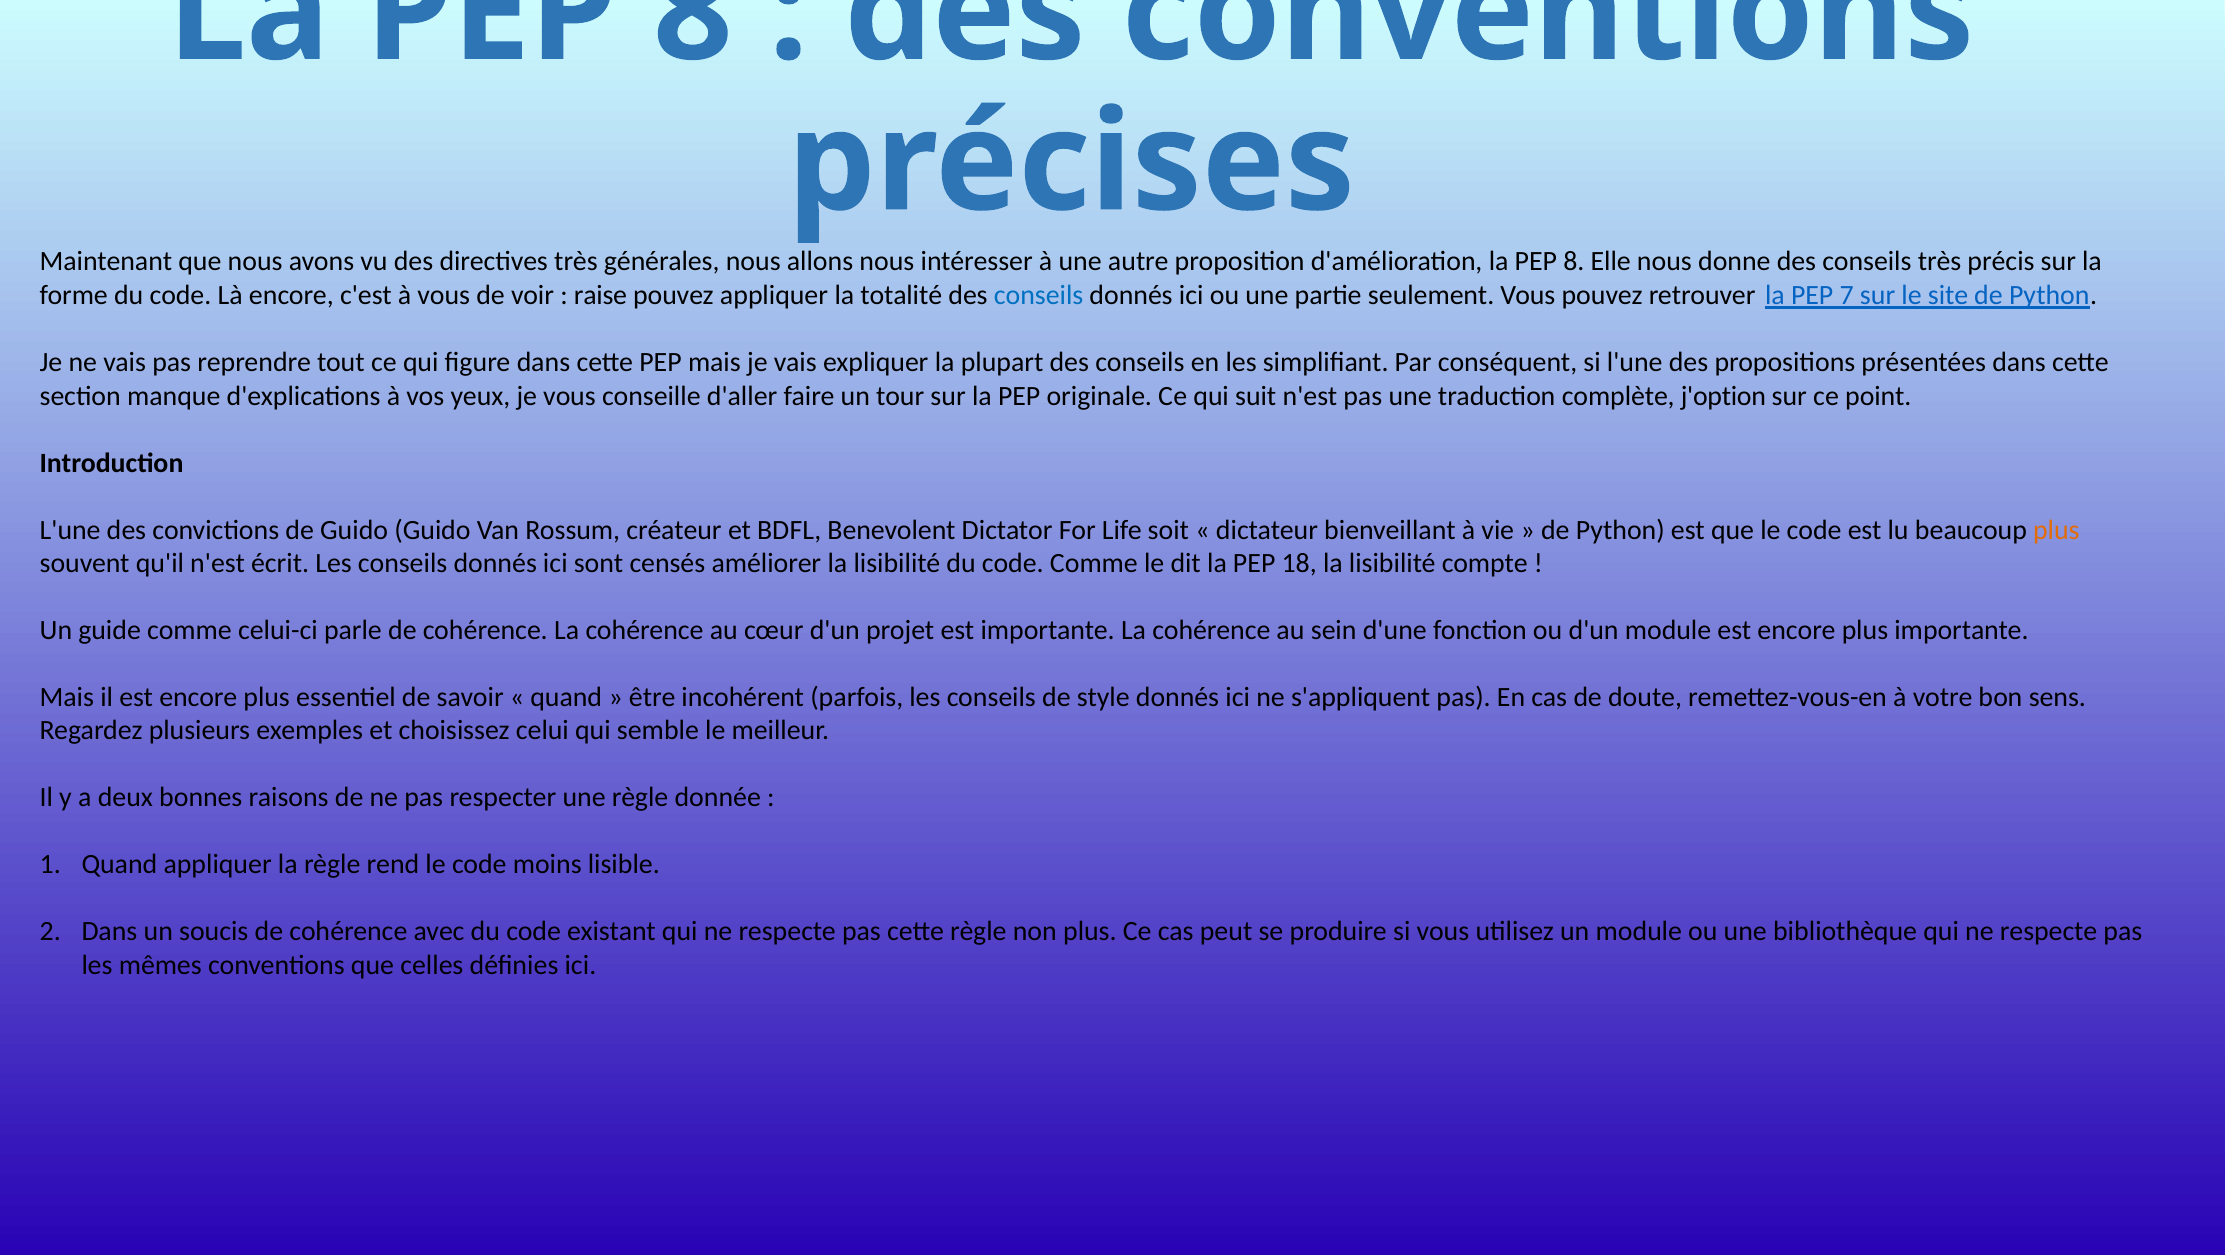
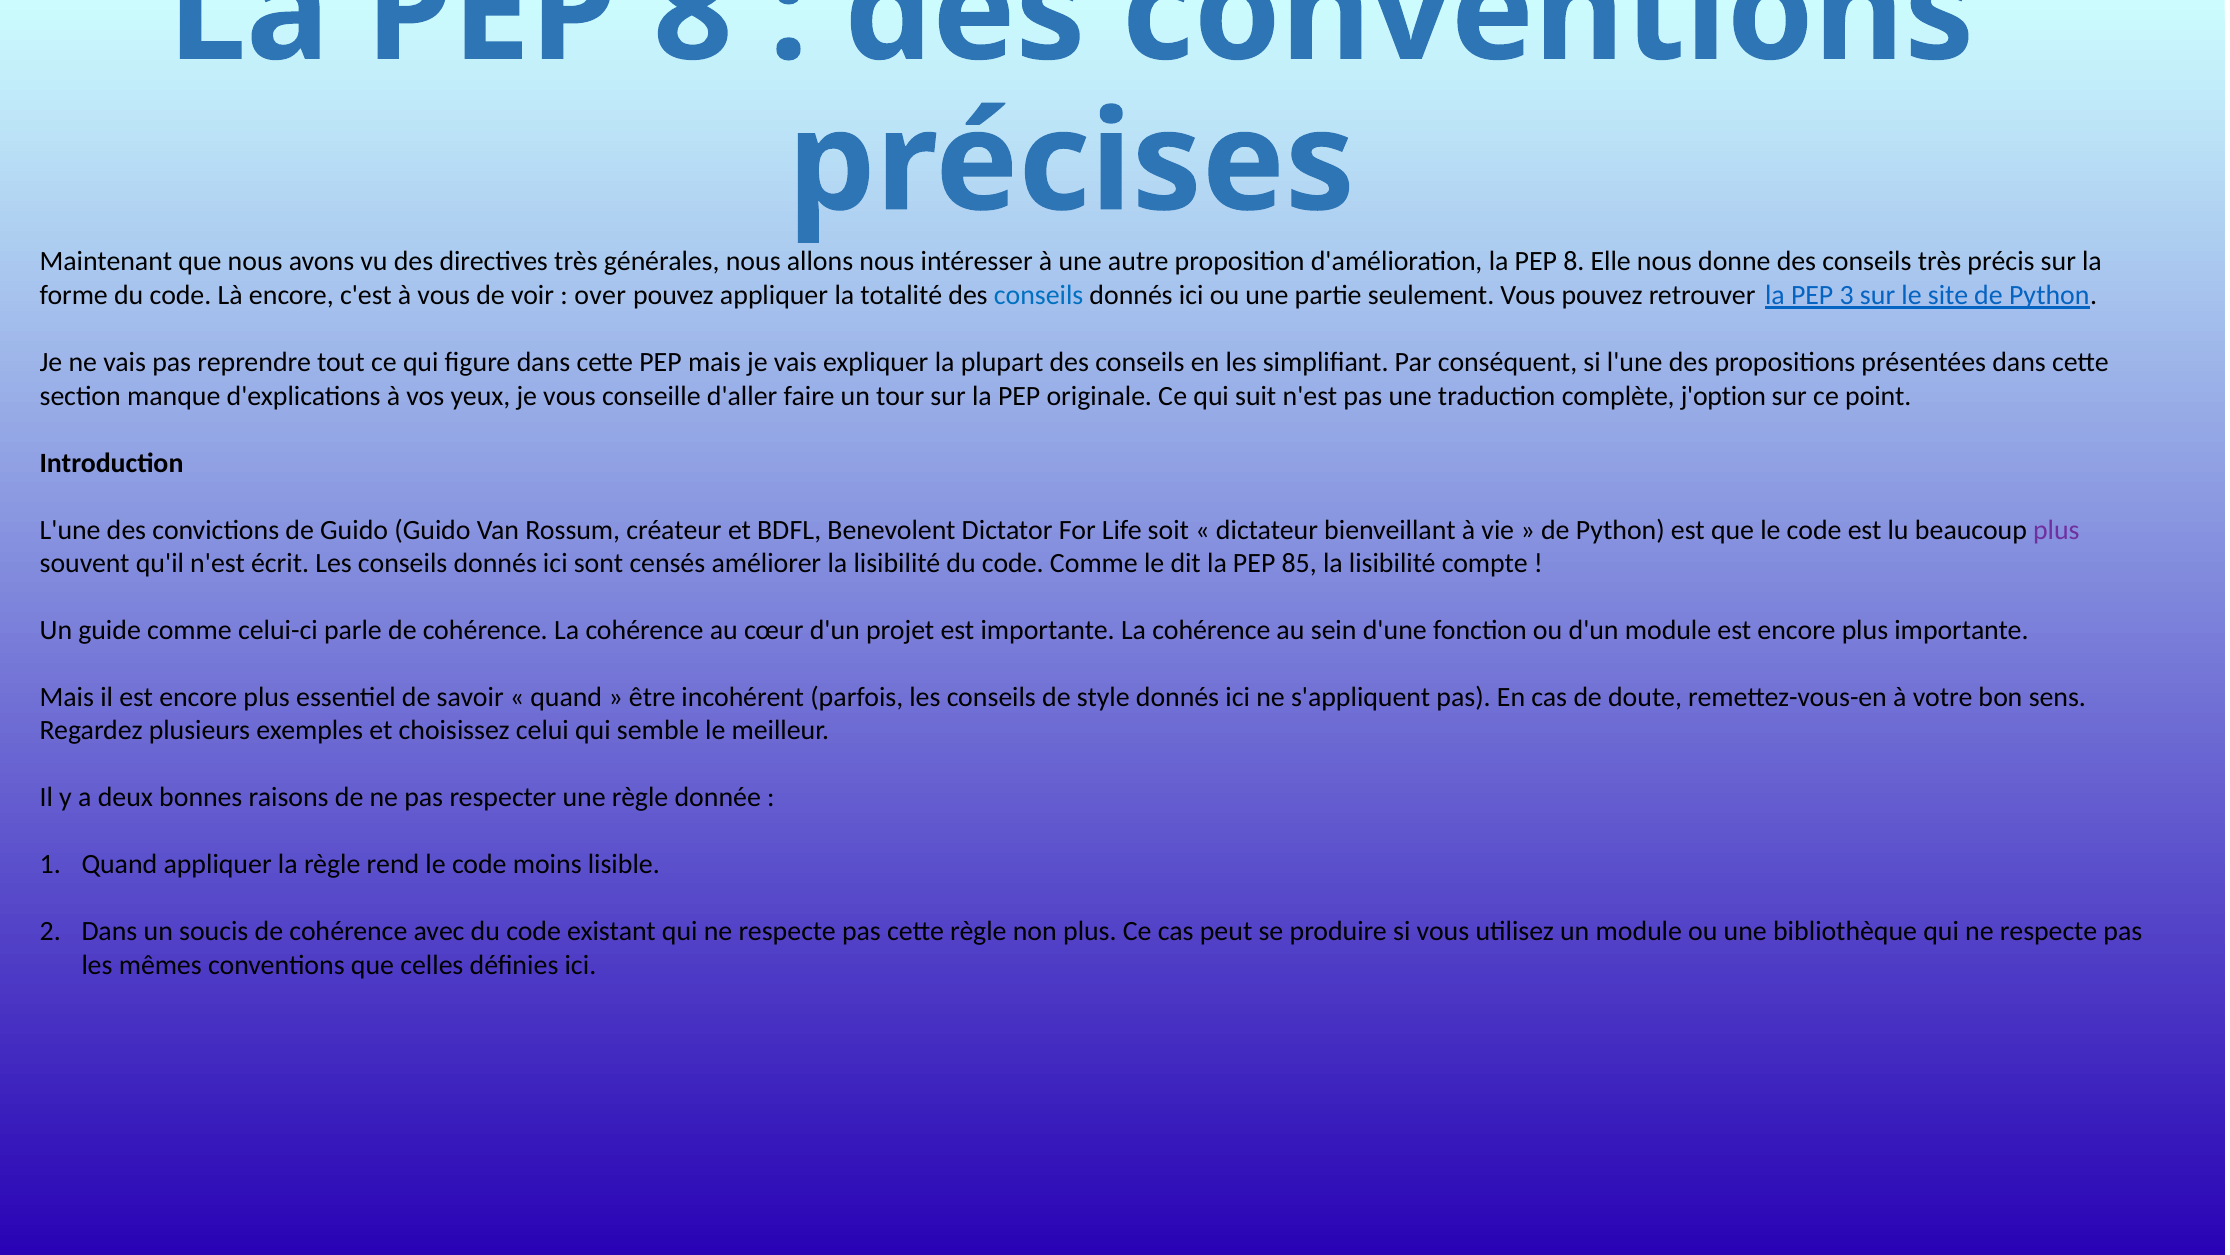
raise: raise -> over
7: 7 -> 3
plus at (2056, 530) colour: orange -> purple
18: 18 -> 85
